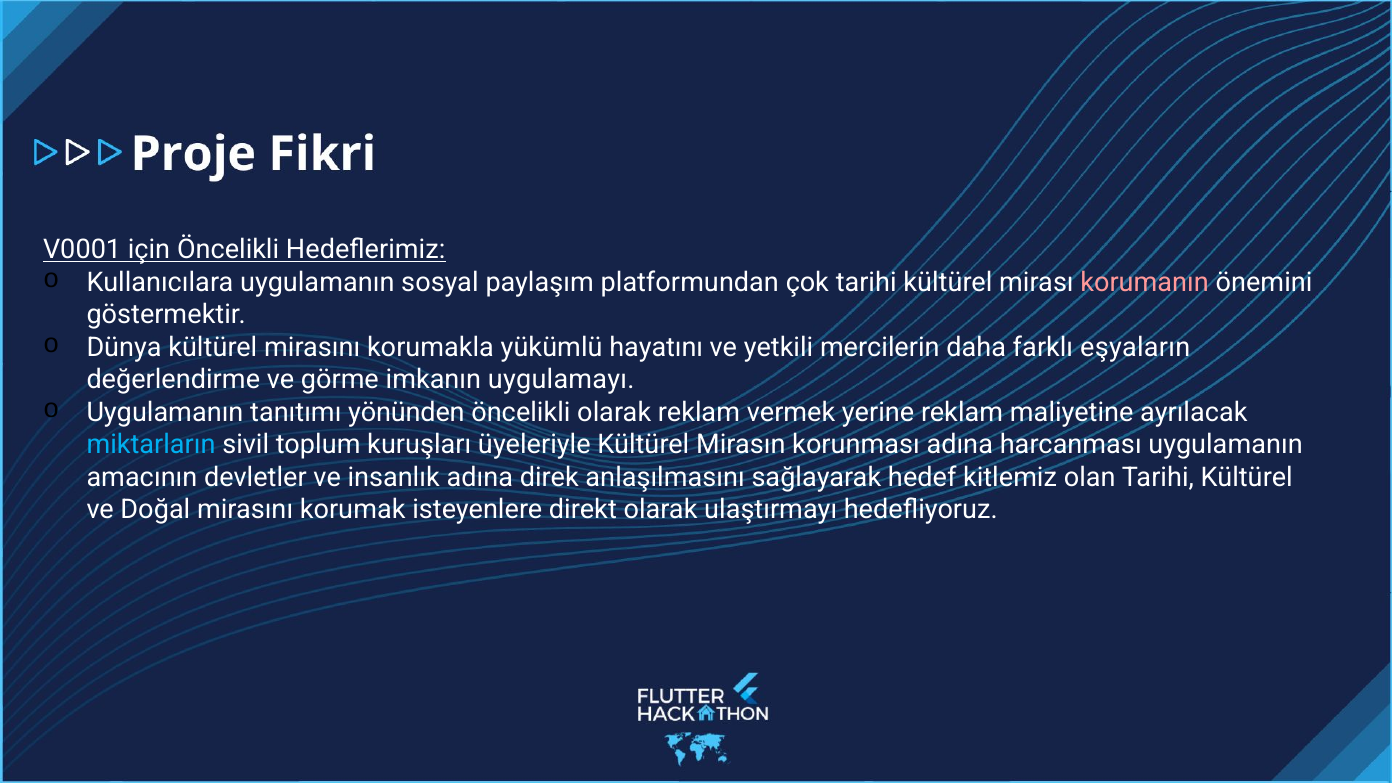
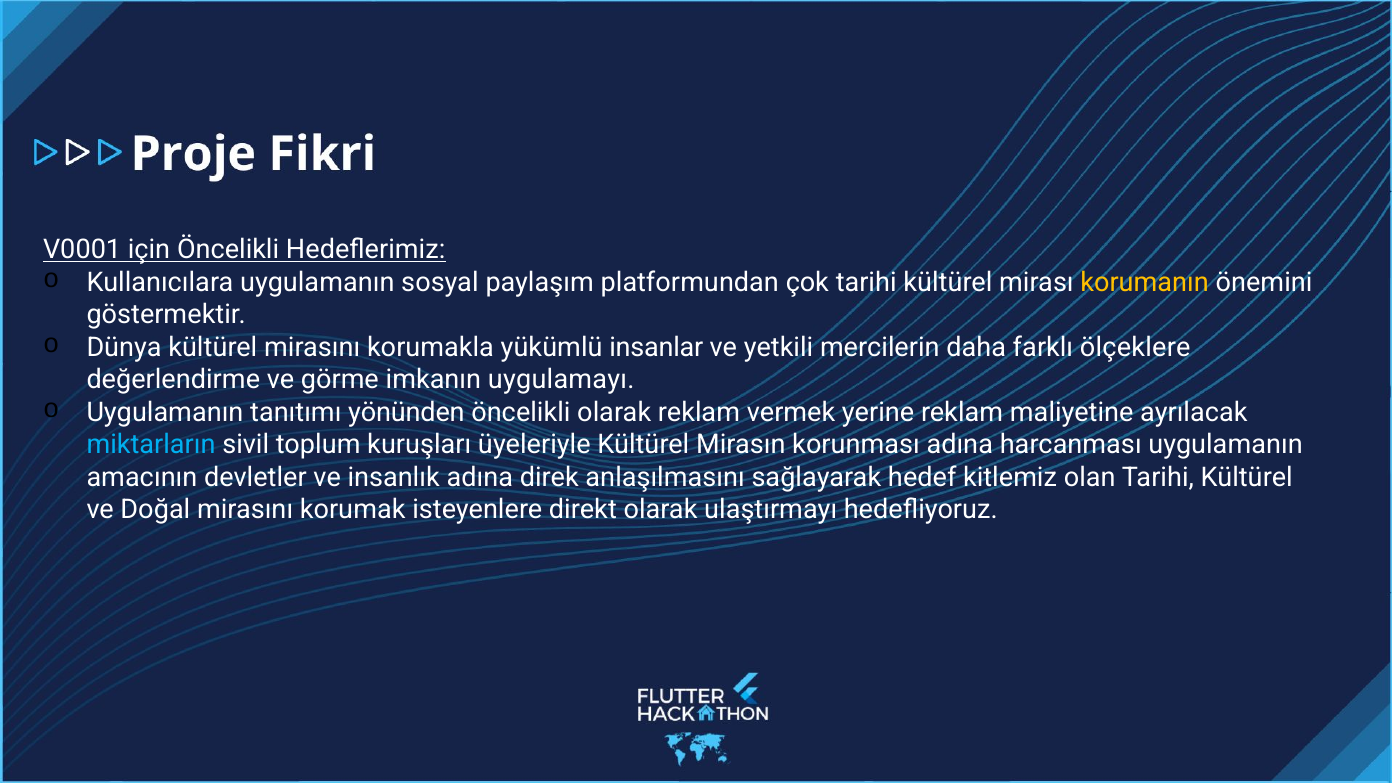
korumanın colour: pink -> yellow
hayatını: hayatını -> insanlar
eşyaların: eşyaların -> ölçeklere
